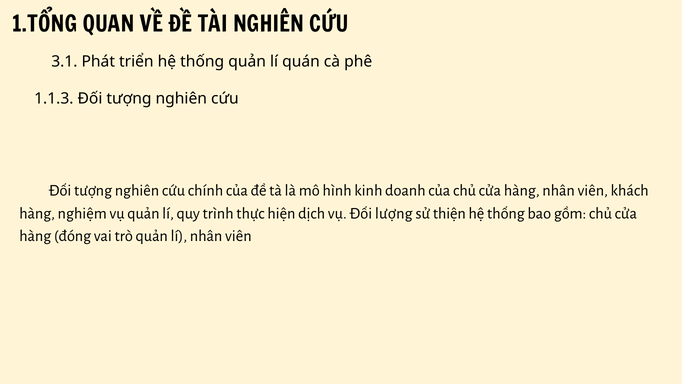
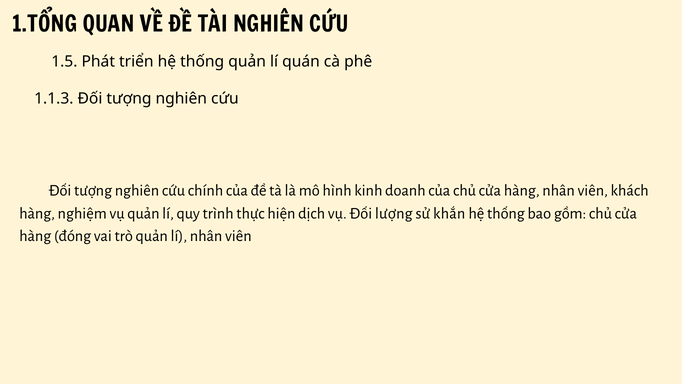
3.1: 3.1 -> 1.5
thiện: thiện -> khắn
